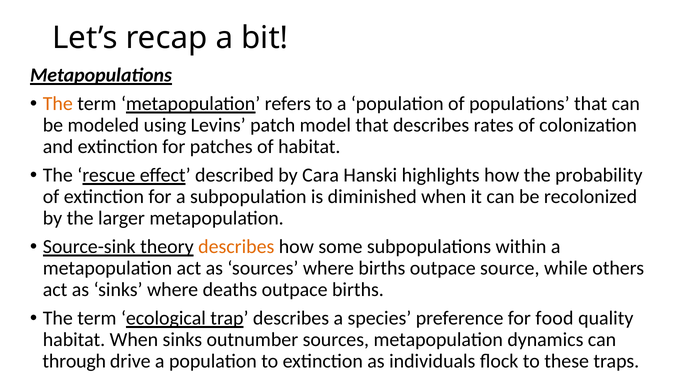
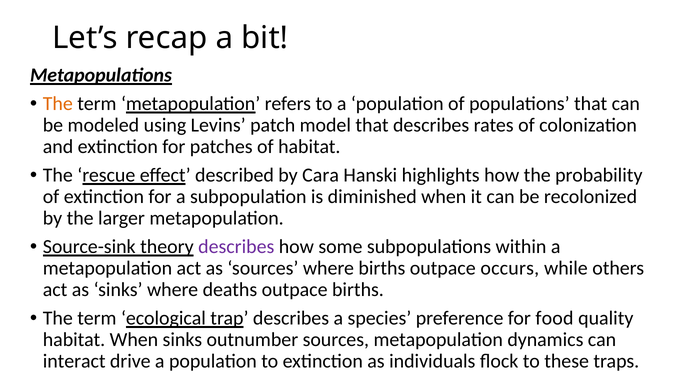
describes at (236, 247) colour: orange -> purple
source: source -> occurs
through: through -> interact
